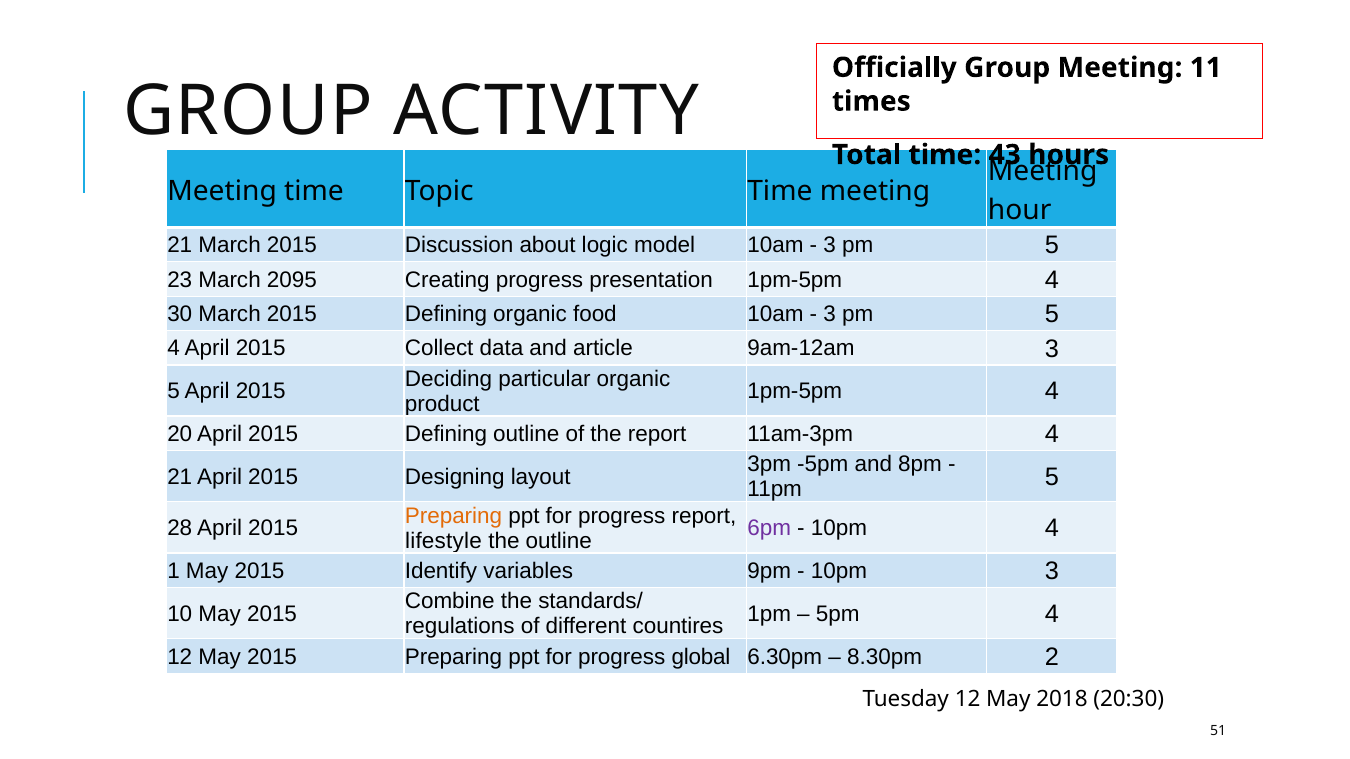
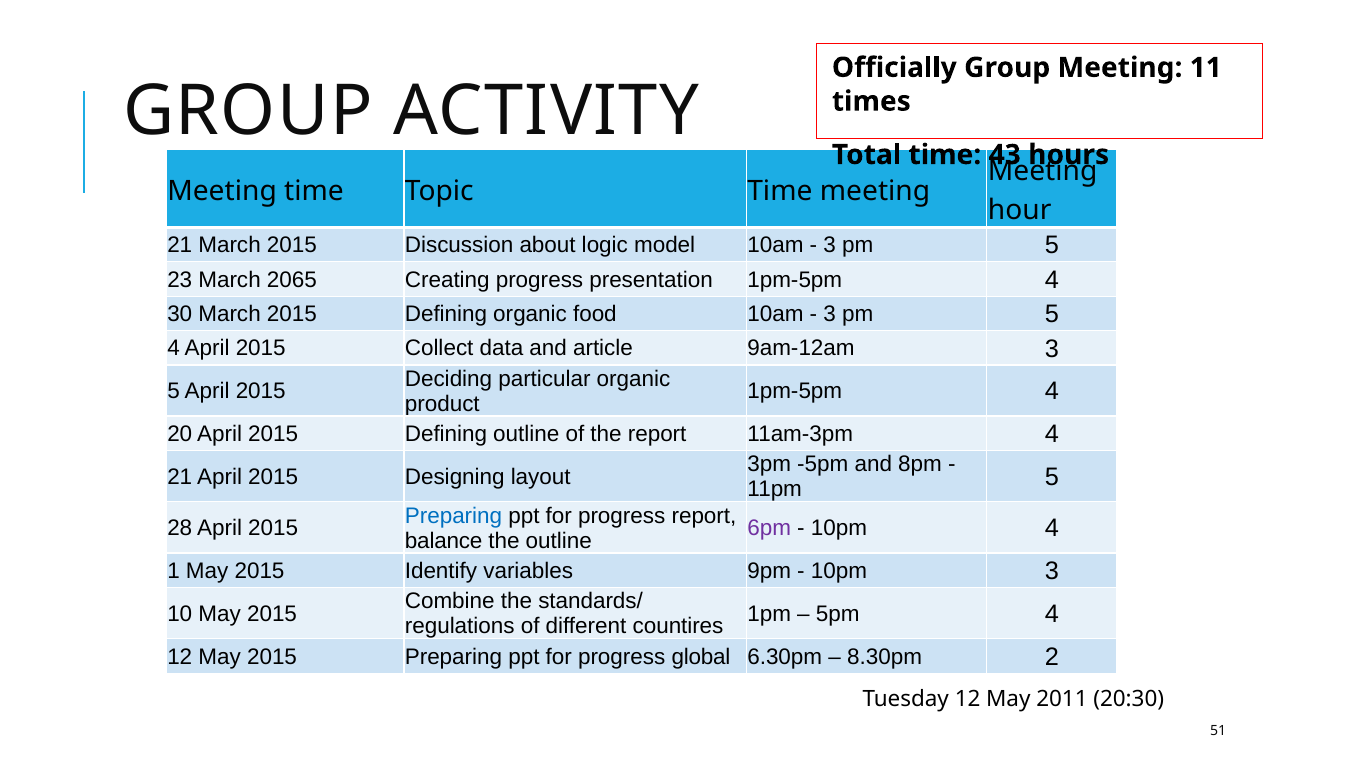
2095: 2095 -> 2065
Preparing at (454, 516) colour: orange -> blue
lifestyle: lifestyle -> balance
2018: 2018 -> 2011
